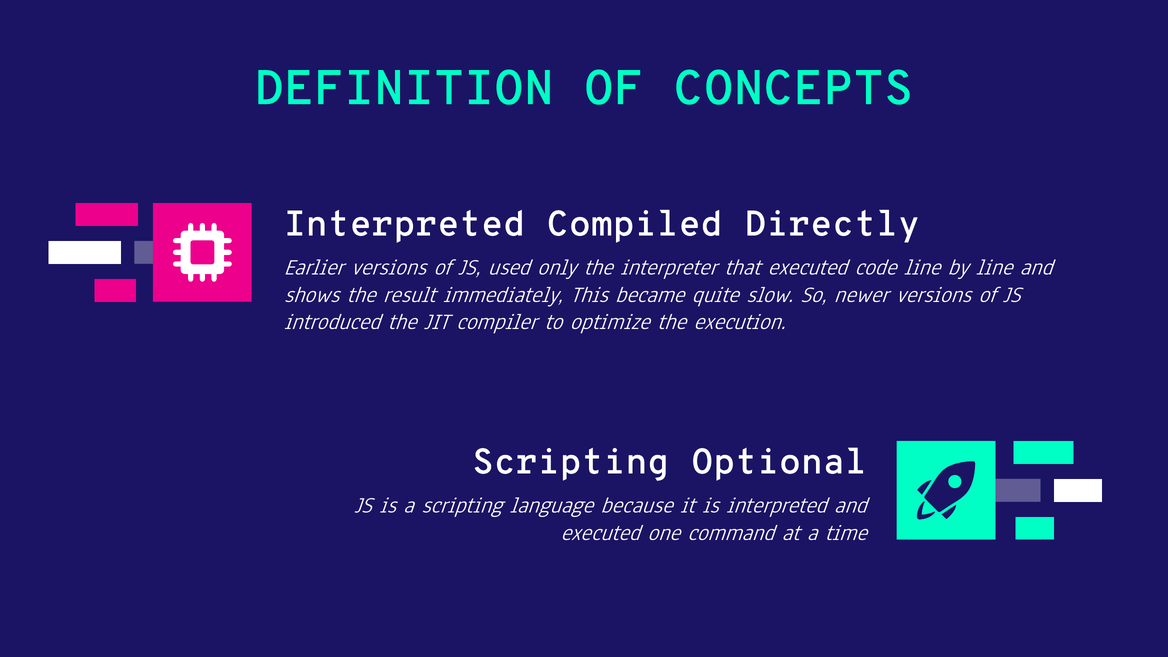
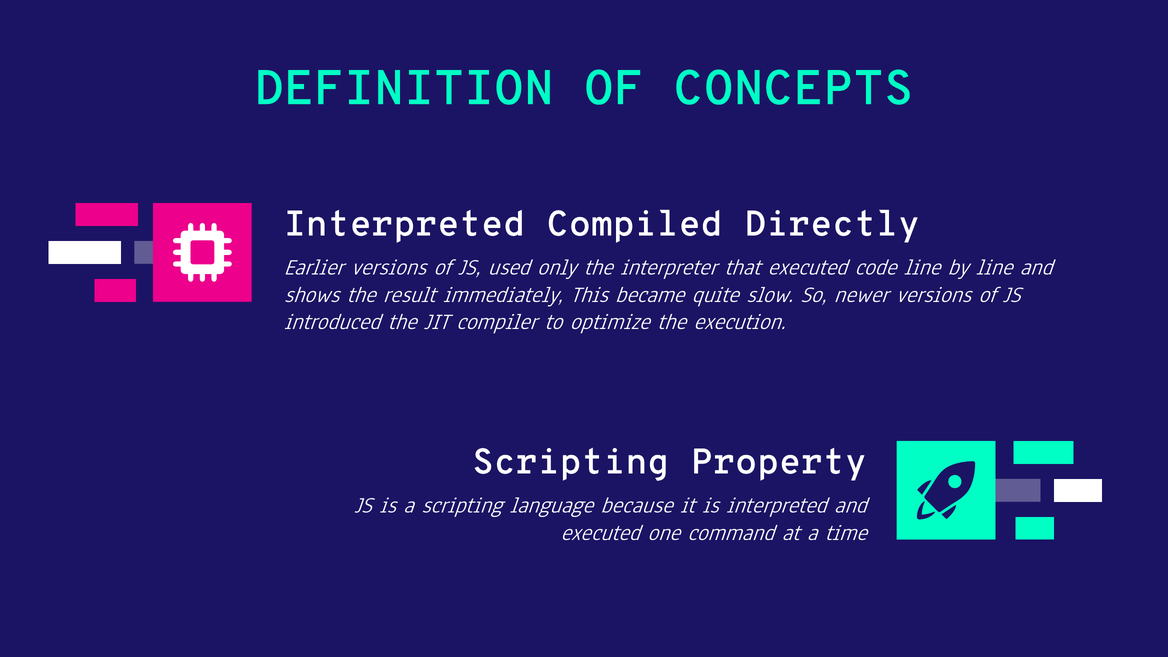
Optional: Optional -> Property
